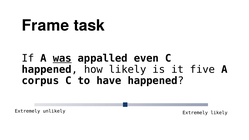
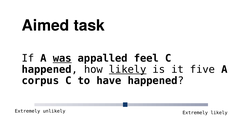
Frame: Frame -> Aimed
even: even -> feel
likely at (128, 69) underline: none -> present
